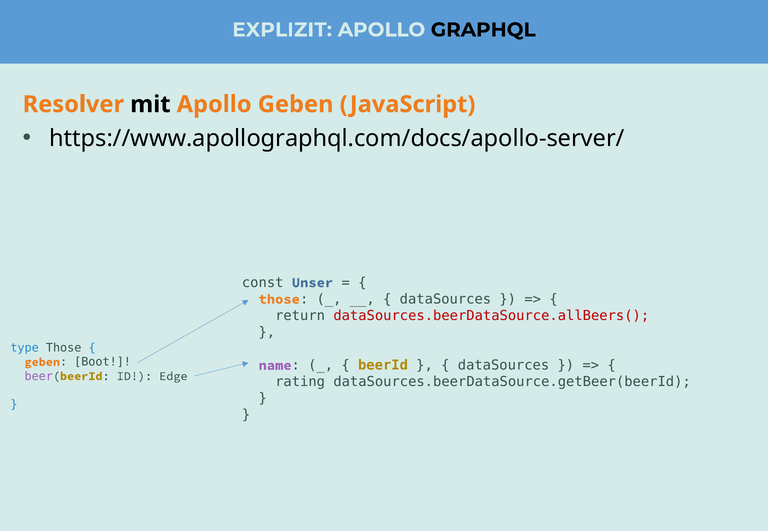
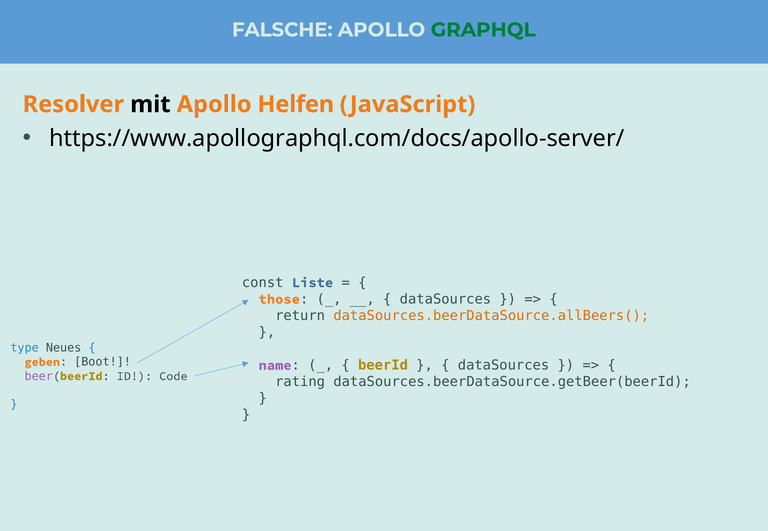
EXPLIZIT: EXPLIZIT -> FALSCHE
GRAPHQL colour: black -> green
Apollo Geben: Geben -> Helfen
Unser: Unser -> Liste
dataSources.beerDataSource.allBeers( colour: red -> orange
type Those: Those -> Neues
Edge: Edge -> Code
